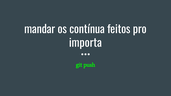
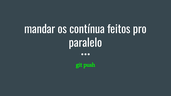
importa: importa -> paralelo
